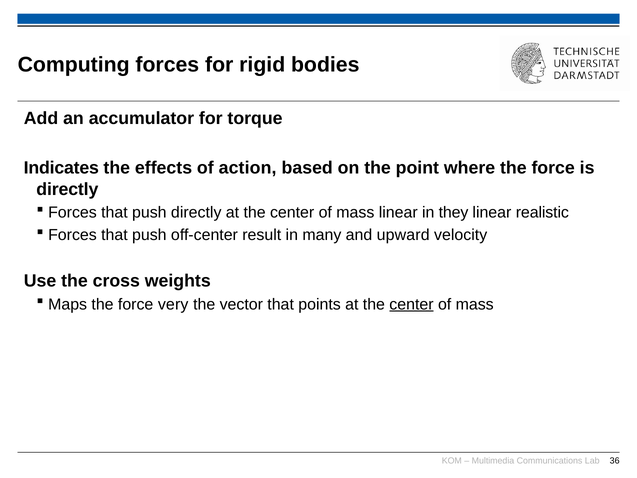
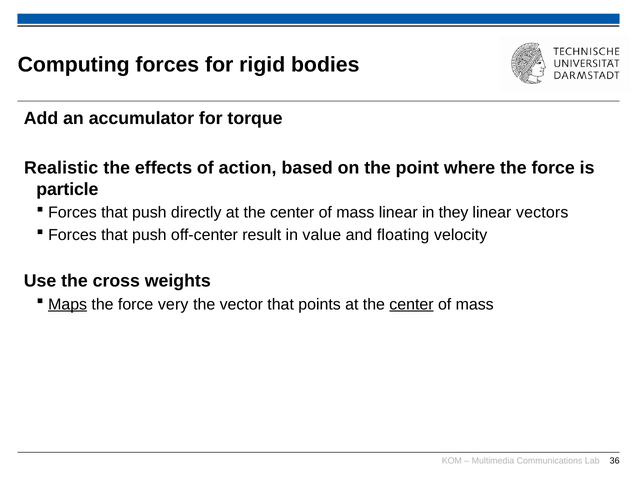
Indicates: Indicates -> Realistic
directly at (67, 189): directly -> particle
realistic: realistic -> vectors
many: many -> value
upward: upward -> floating
Maps underline: none -> present
